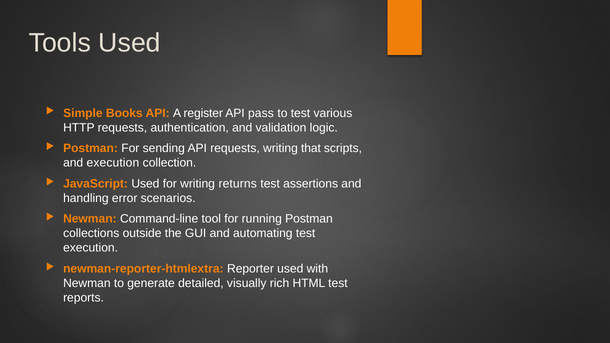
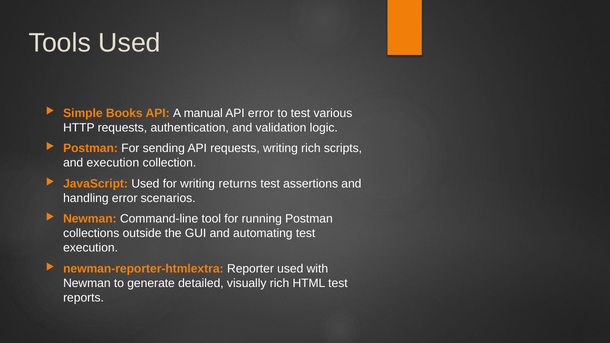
register: register -> manual
API pass: pass -> error
writing that: that -> rich
